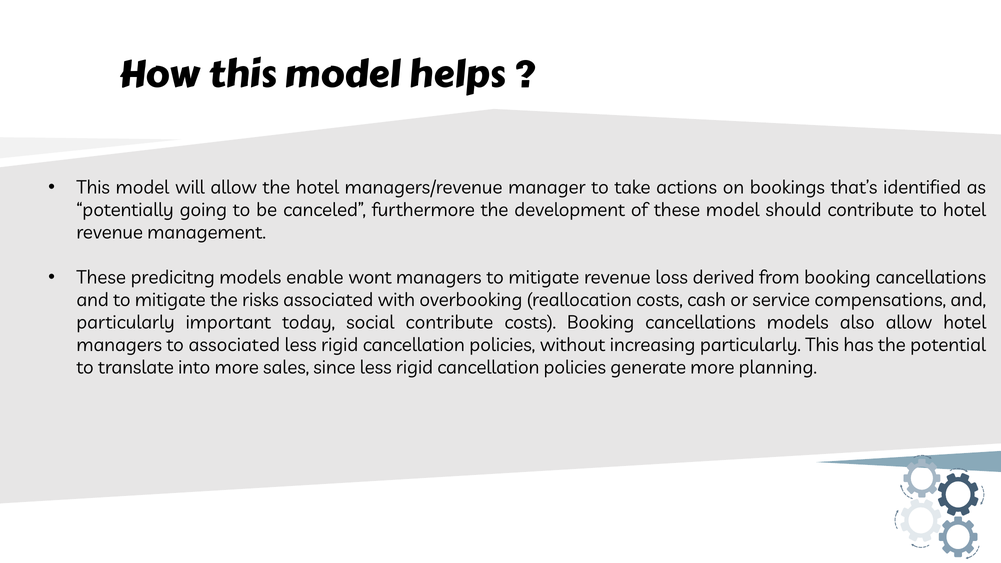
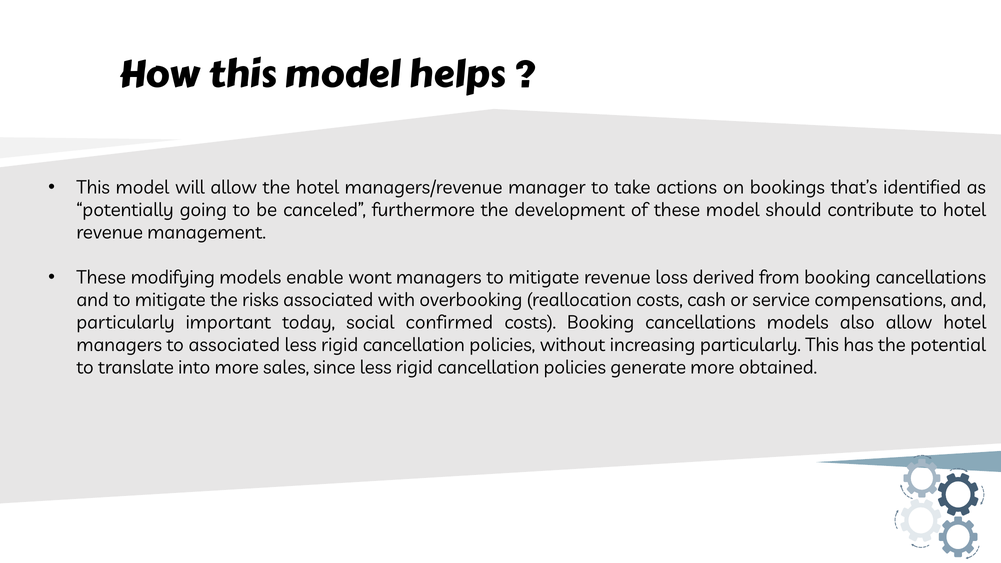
predicitng: predicitng -> modifying
social contribute: contribute -> confirmed
planning: planning -> obtained
